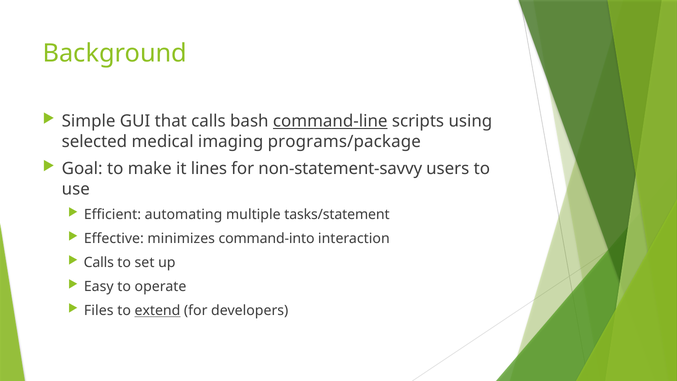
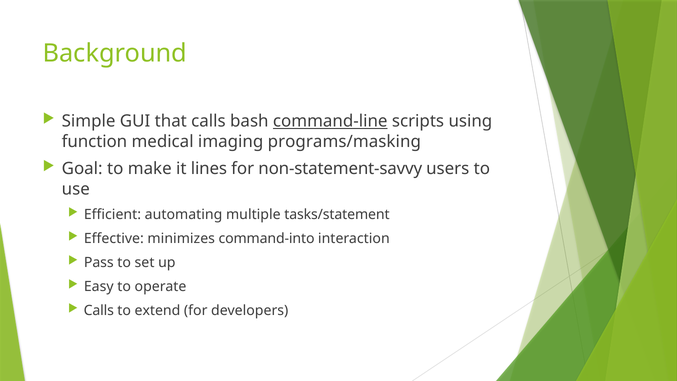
selected: selected -> function
programs/package: programs/package -> programs/masking
Calls at (99, 263): Calls -> Pass
Files at (99, 311): Files -> Calls
extend underline: present -> none
